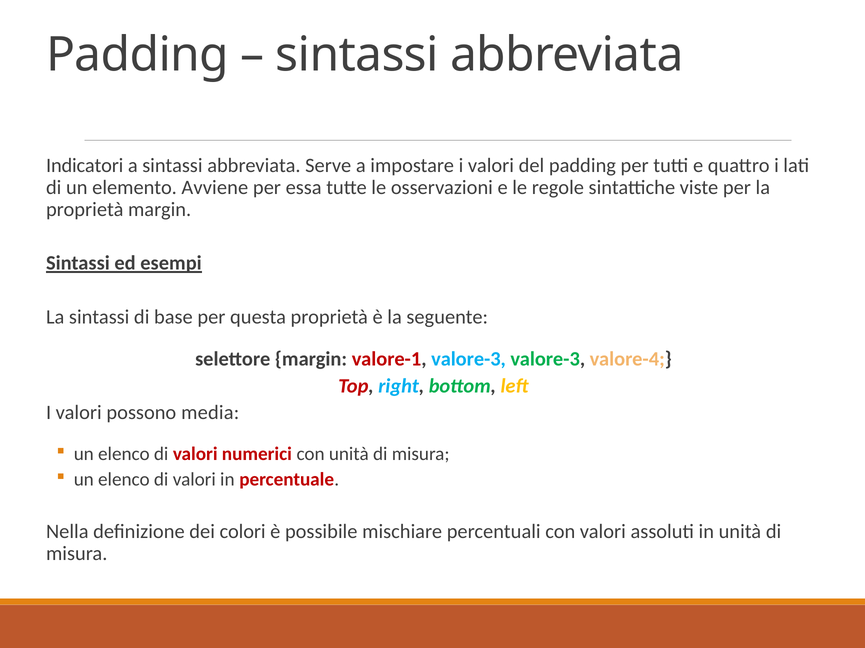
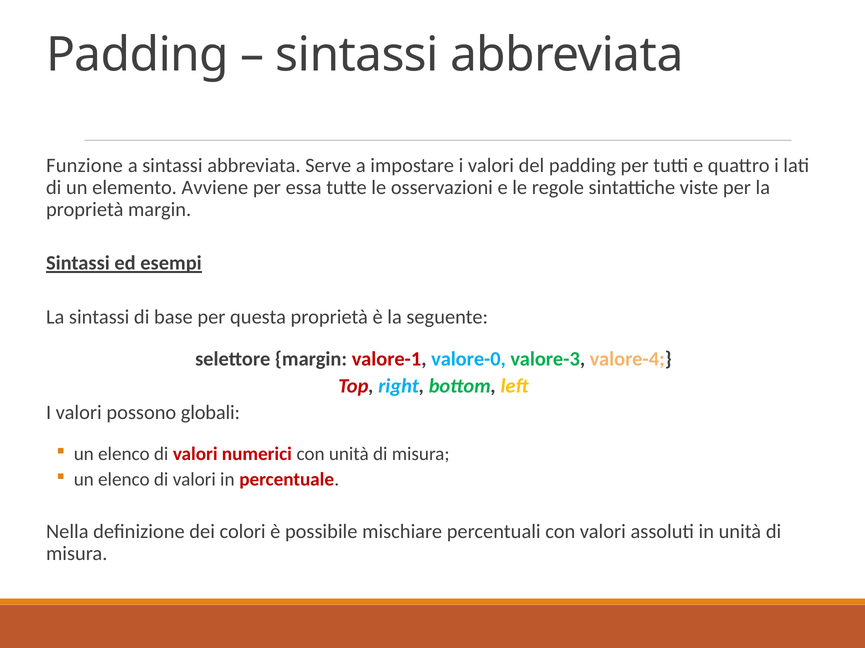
Indicatori: Indicatori -> Funzione
valore-1 valore-3: valore-3 -> valore-0
media: media -> globali
